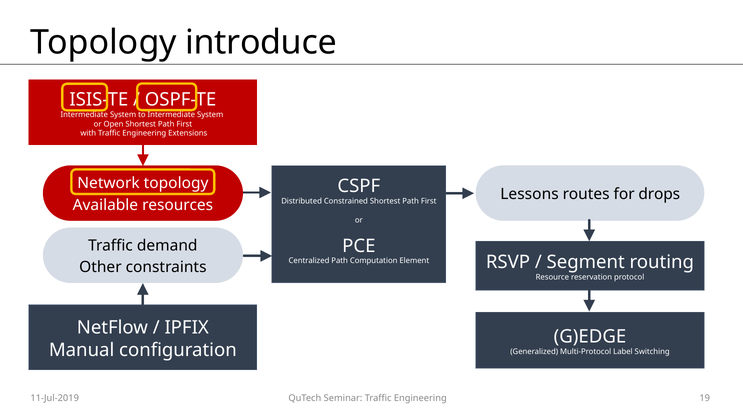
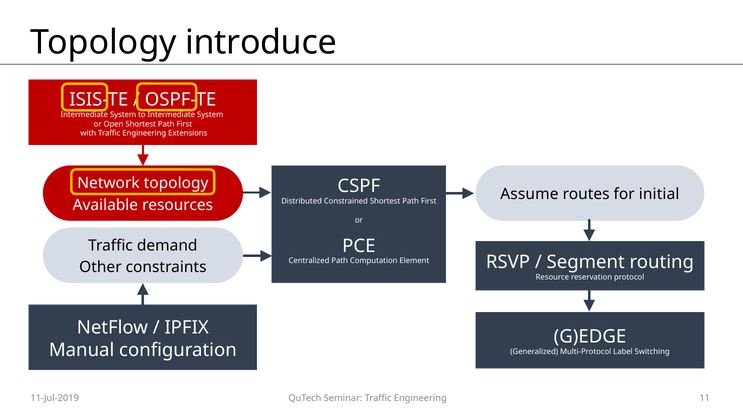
Lessons: Lessons -> Assume
drops: drops -> initial
19: 19 -> 11
